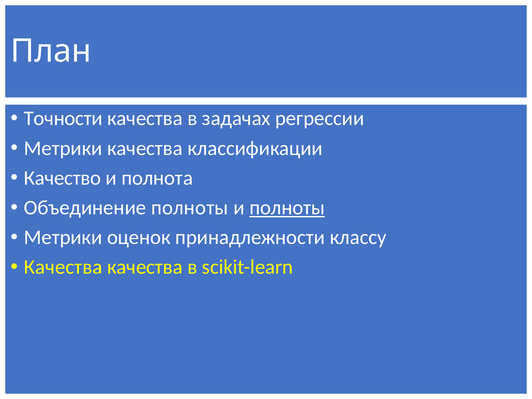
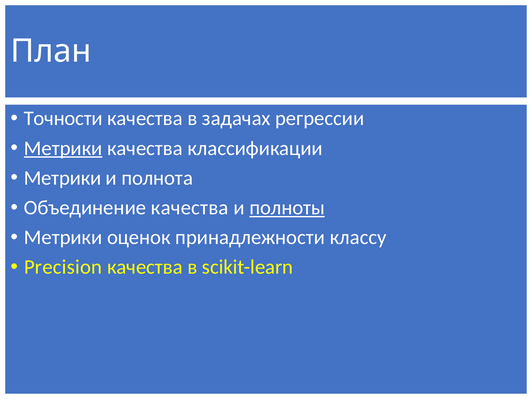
Метрики at (63, 148) underline: none -> present
Качество at (62, 178): Качество -> Метрики
Объединение полноты: полноты -> качества
Качества at (63, 267): Качества -> Precision
